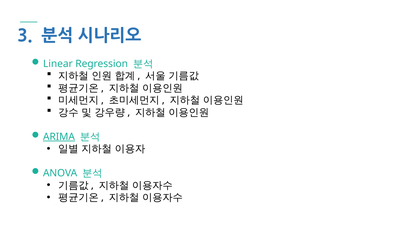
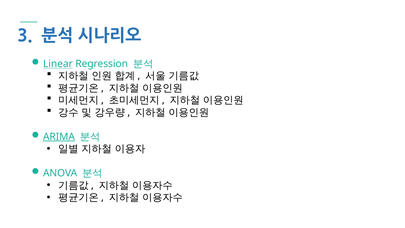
Linear underline: none -> present
